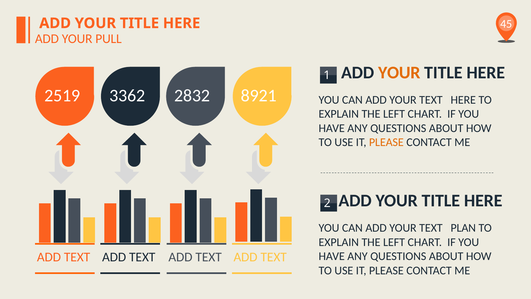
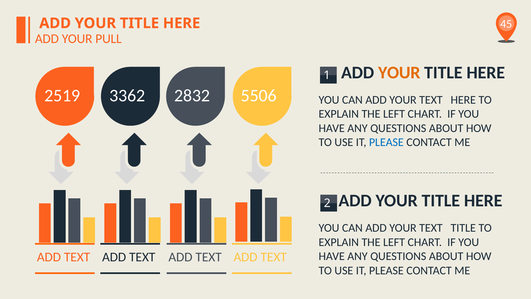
8921: 8921 -> 5506
PLEASE at (386, 142) colour: orange -> blue
TEXT PLAN: PLAN -> TITLE
